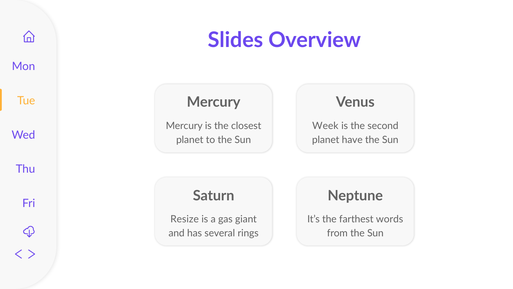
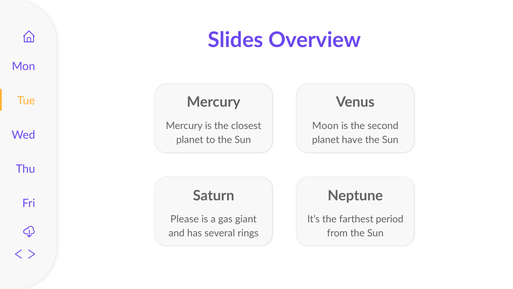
Week: Week -> Moon
Resize: Resize -> Please
words: words -> period
